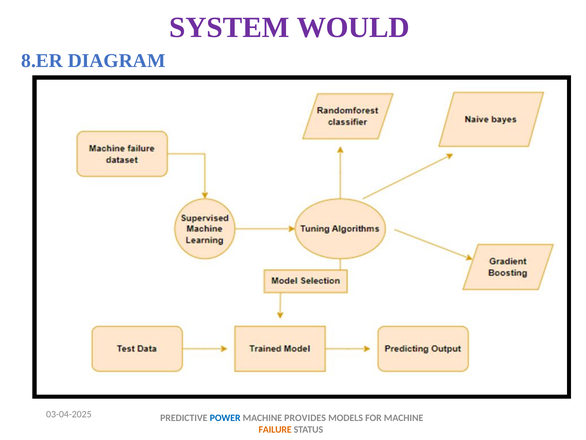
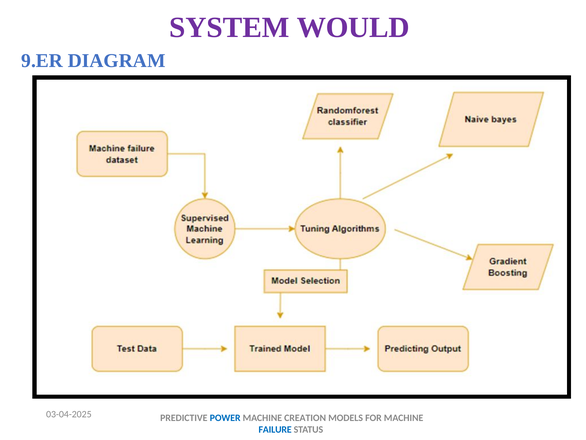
8.ER: 8.ER -> 9.ER
PROVIDES: PROVIDES -> CREATION
FAILURE colour: orange -> blue
